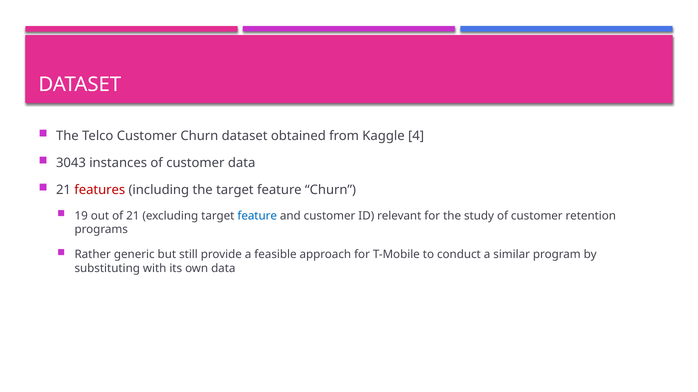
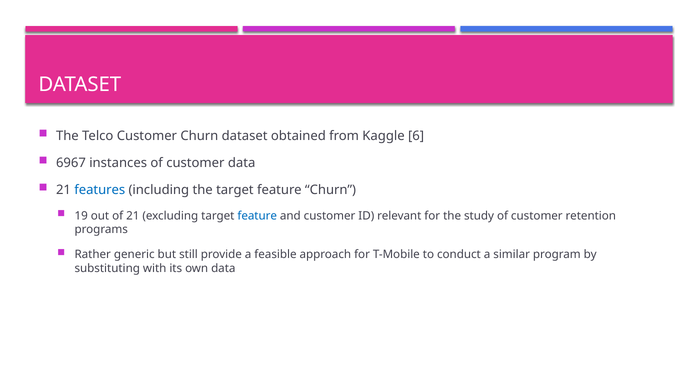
4: 4 -> 6
3043: 3043 -> 6967
features colour: red -> blue
